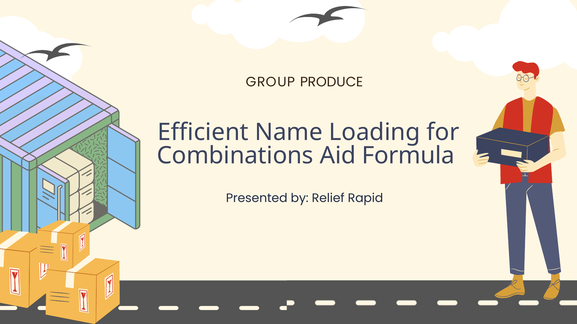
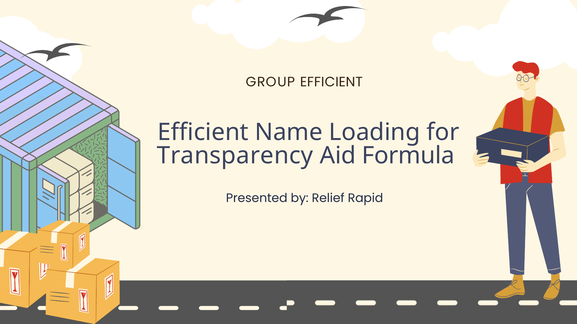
GROUP PRODUCE: PRODUCE -> EFFICIENT
Combinations: Combinations -> Transparency
